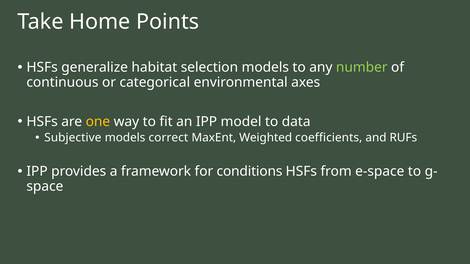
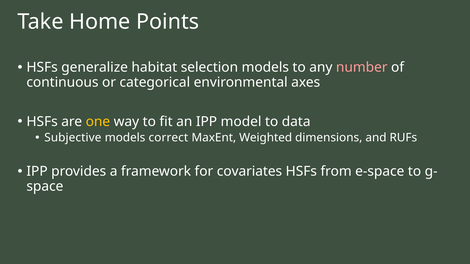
number colour: light green -> pink
coefficients: coefficients -> dimensions
conditions: conditions -> covariates
